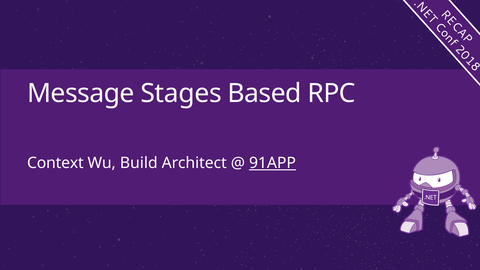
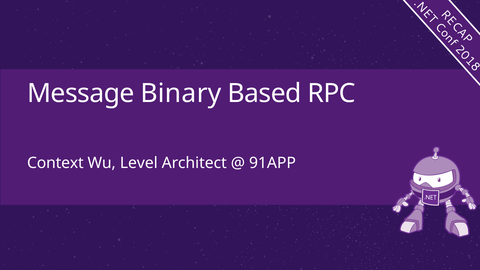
Stages: Stages -> Binary
Build: Build -> Level
91APP underline: present -> none
